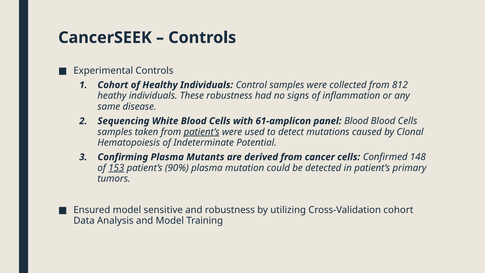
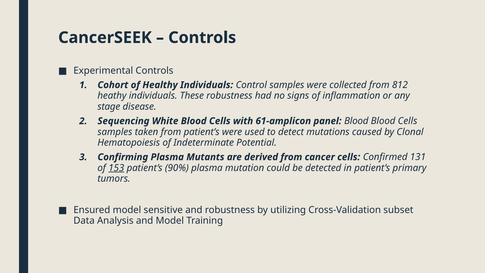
same: same -> stage
patient’s at (202, 132) underline: present -> none
148: 148 -> 131
Cross-Validation cohort: cohort -> subset
